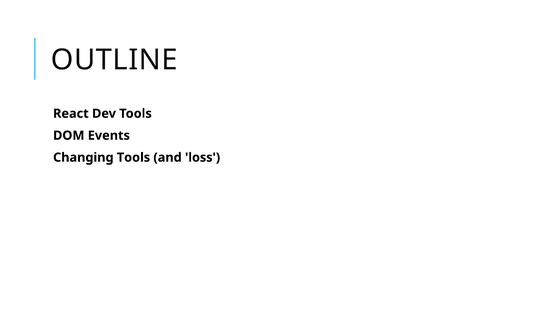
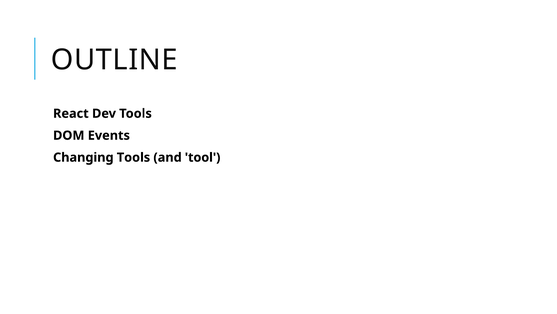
loss: loss -> tool
